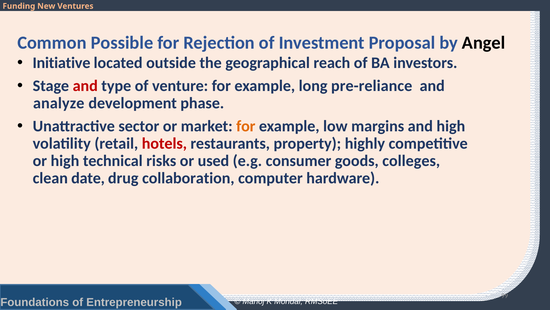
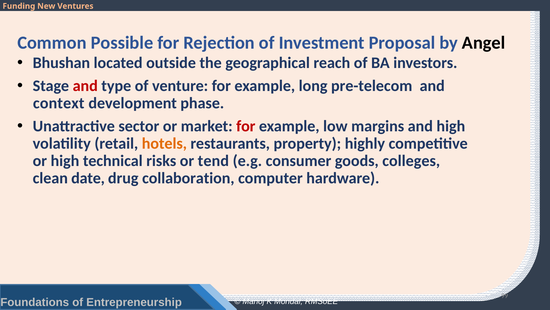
Initiative: Initiative -> Bhushan
pre-reliance: pre-reliance -> pre-telecom
analyze: analyze -> context
for at (246, 126) colour: orange -> red
hotels colour: red -> orange
used: used -> tend
